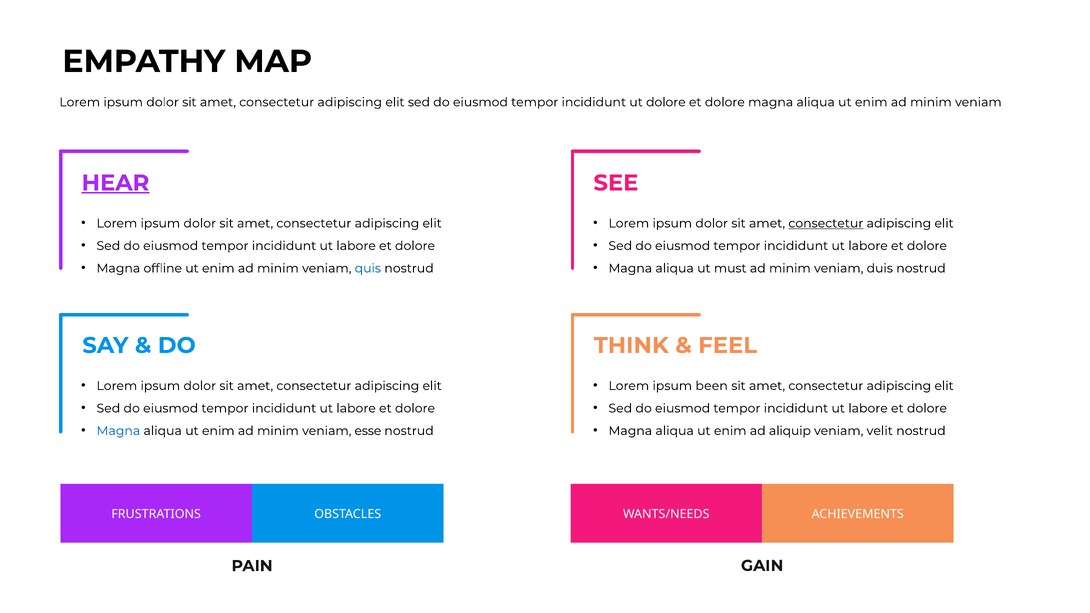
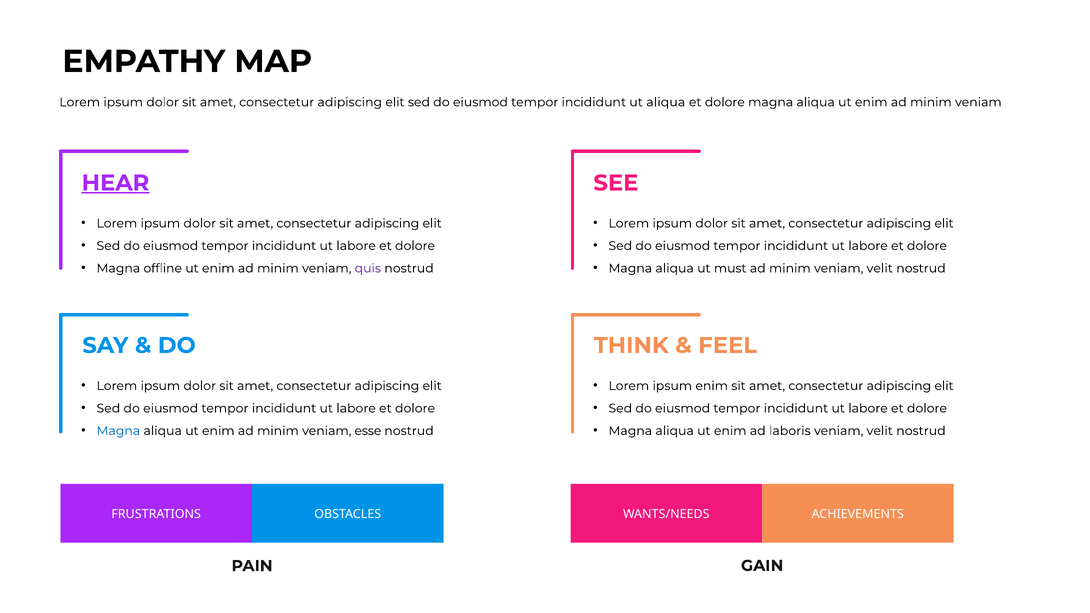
ut dolore: dolore -> aliqua
consectetur at (826, 223) underline: present -> none
quis colour: blue -> purple
minim veniam duis: duis -> velit
ipsum been: been -> enim
aliquip: aliquip -> laboris
